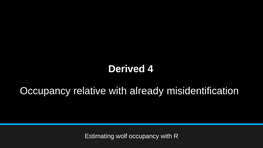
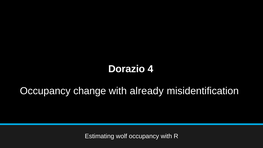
Derived: Derived -> Dorazio
relative: relative -> change
